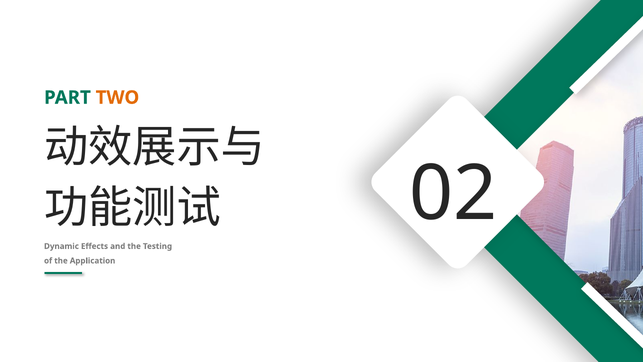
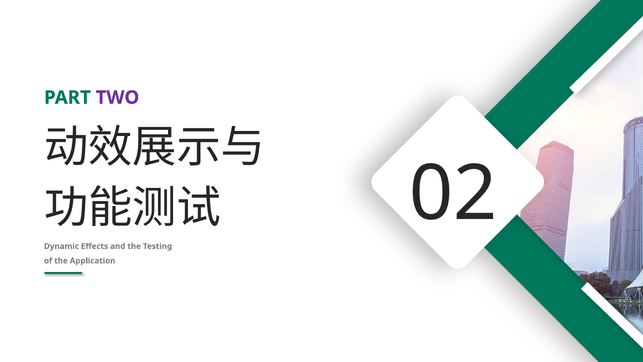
TWO colour: orange -> purple
